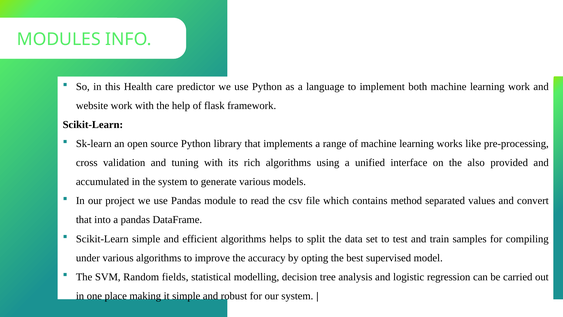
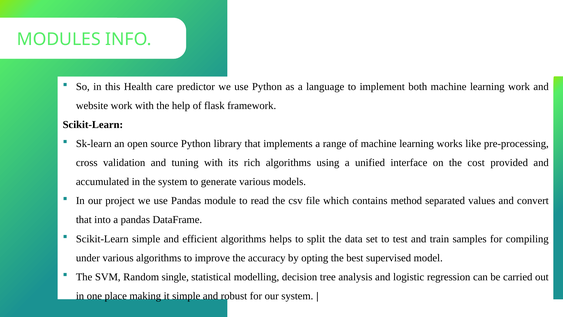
also: also -> cost
fields: fields -> single
